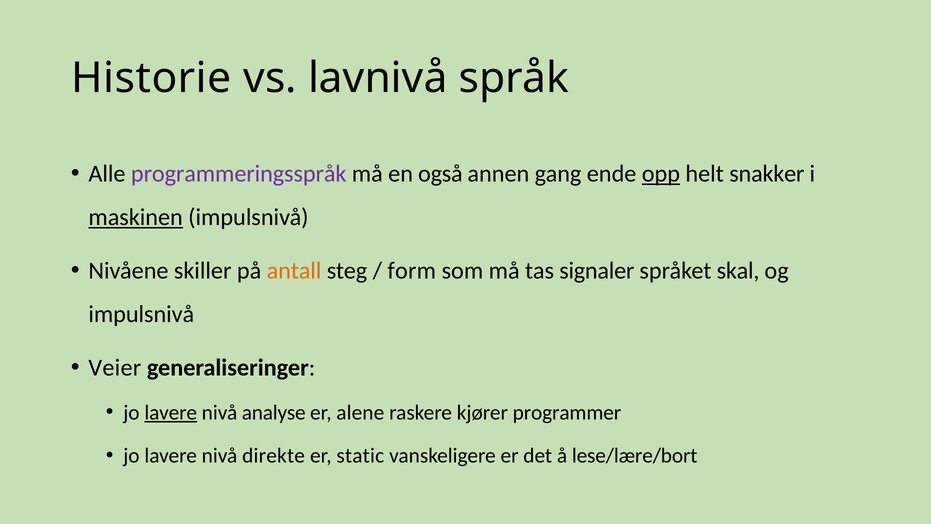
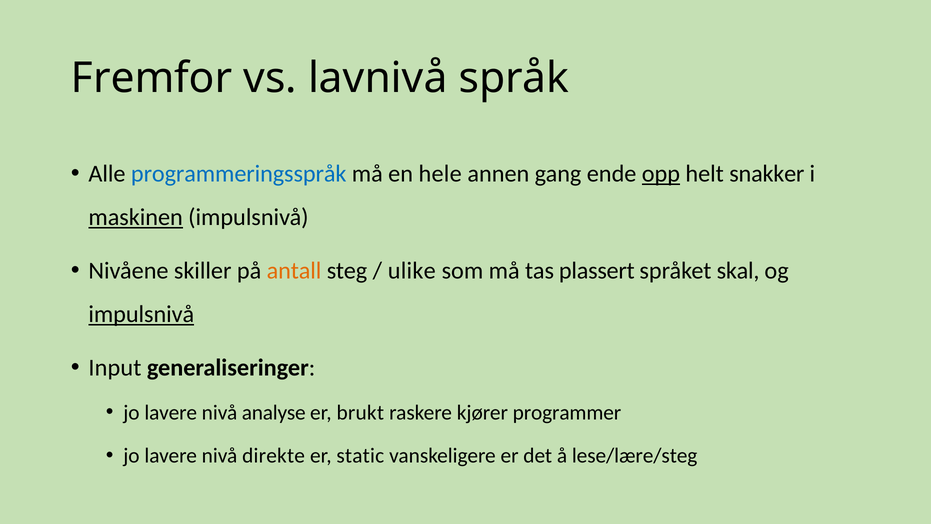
Historie: Historie -> Fremfor
programmeringsspråk colour: purple -> blue
også: også -> hele
form: form -> ulike
signaler: signaler -> plassert
impulsnivå at (141, 314) underline: none -> present
Veier: Veier -> Input
lavere at (171, 412) underline: present -> none
alene: alene -> brukt
lese/lære/bort: lese/lære/bort -> lese/lære/steg
